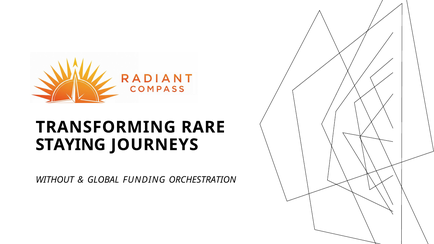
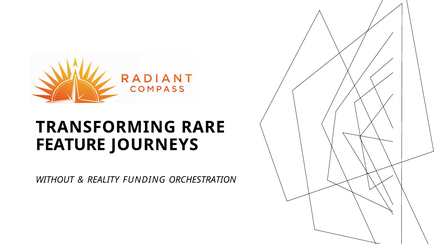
STAYING: STAYING -> FEATURE
GLOBAL: GLOBAL -> REALITY
